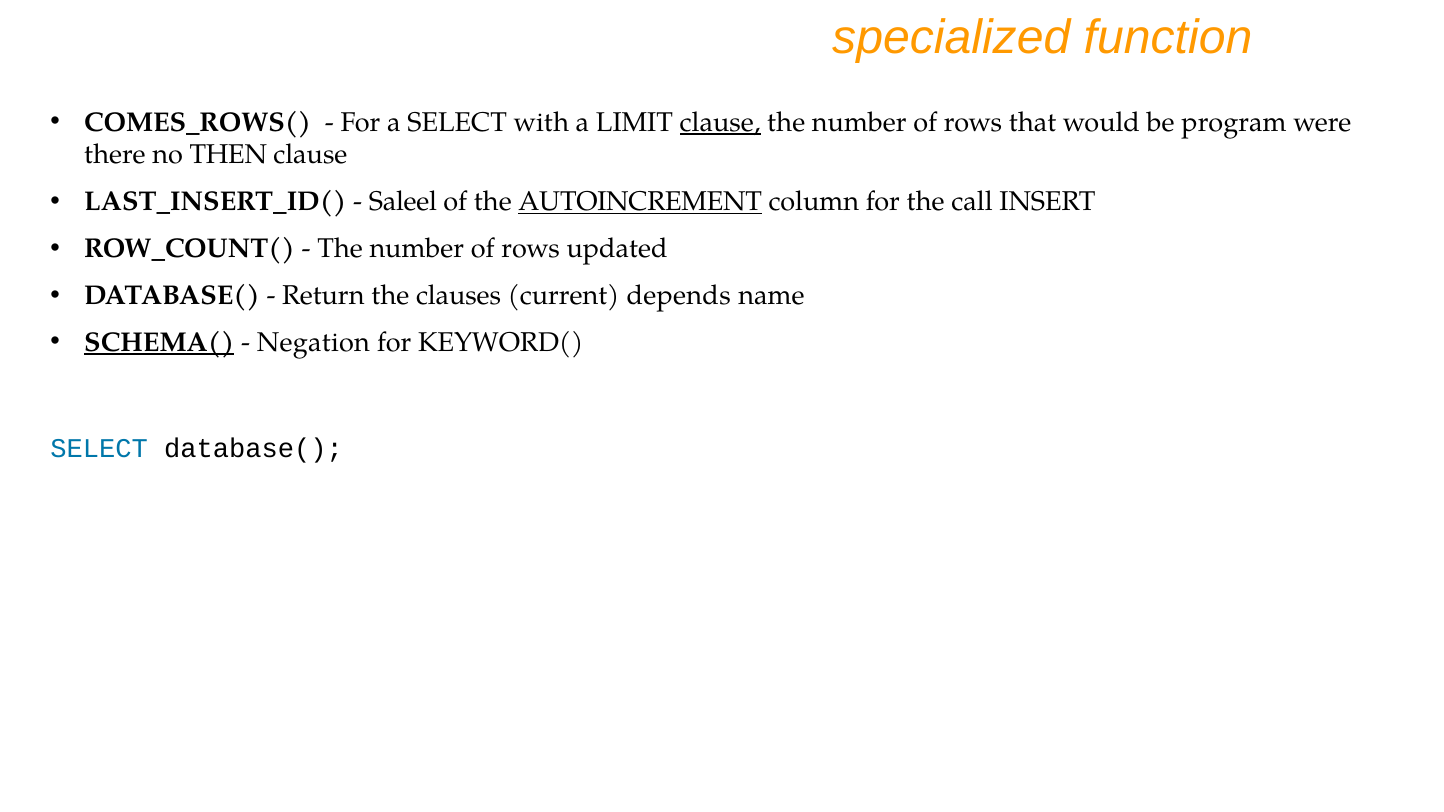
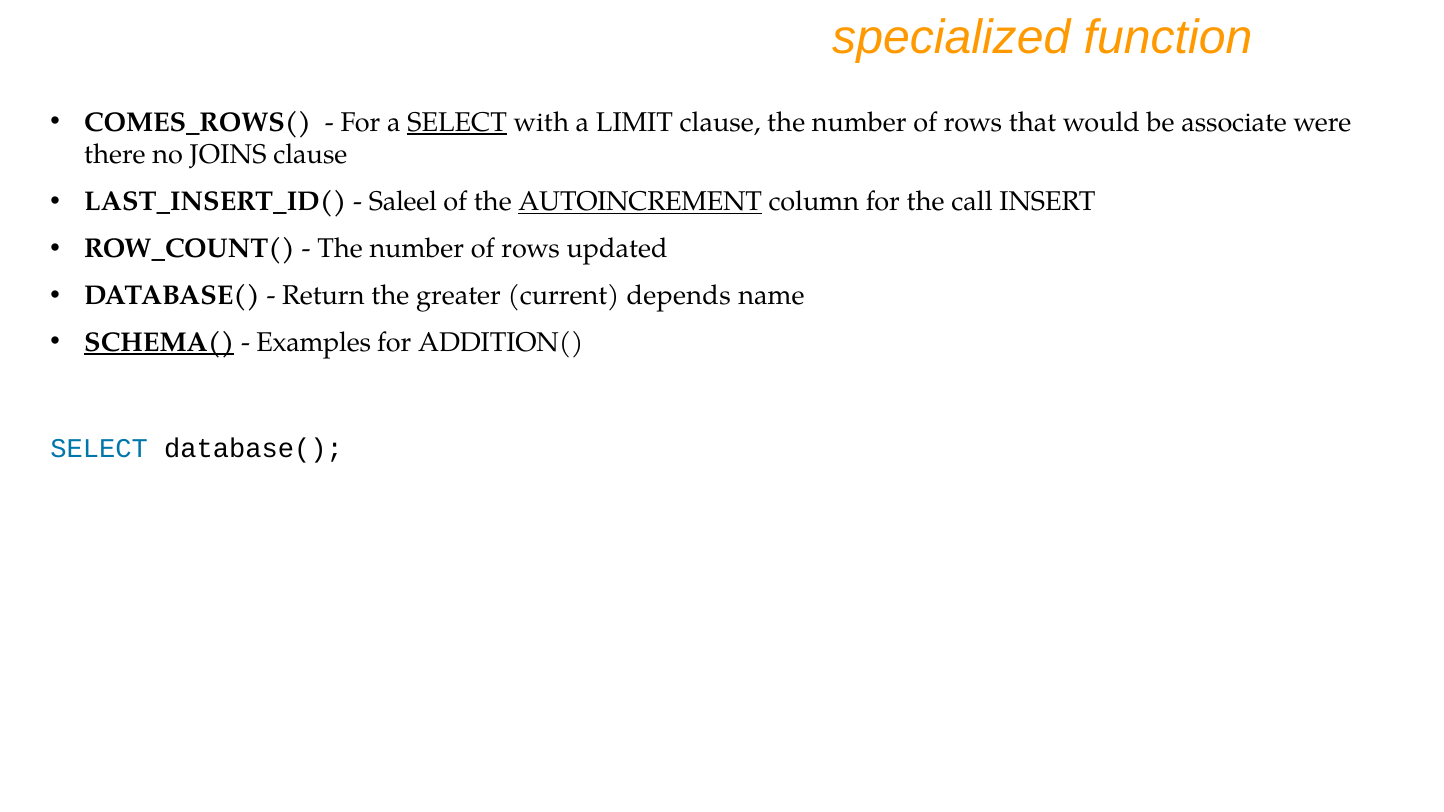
SELECT at (457, 123) underline: none -> present
clause at (720, 123) underline: present -> none
program: program -> associate
THEN: THEN -> JOINS
clauses: clauses -> greater
Negation: Negation -> Examples
KEYWORD(: KEYWORD( -> ADDITION(
